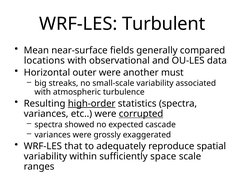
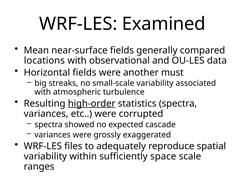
Turbulent: Turbulent -> Examined
Horizontal outer: outer -> fields
corrupted underline: present -> none
that: that -> files
